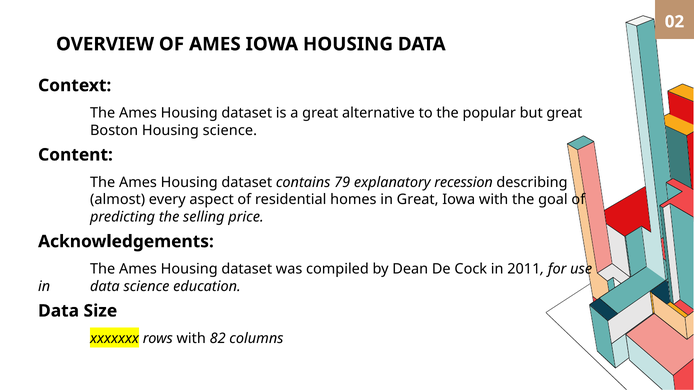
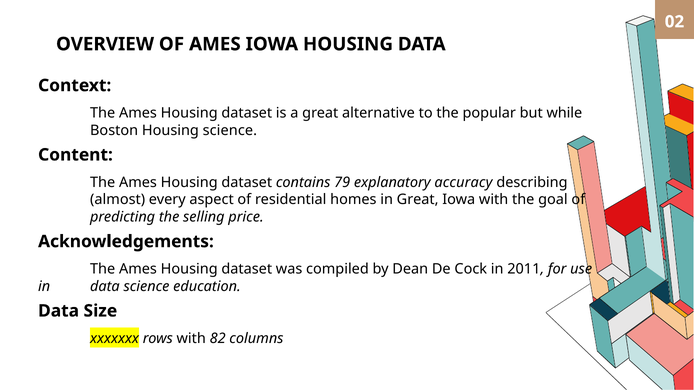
but great: great -> while
recession: recession -> accuracy
